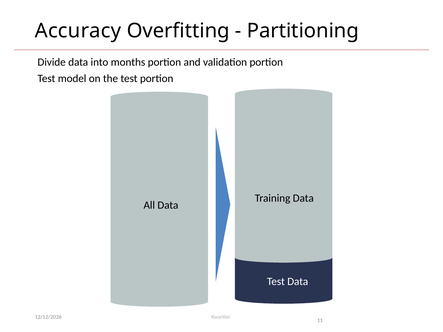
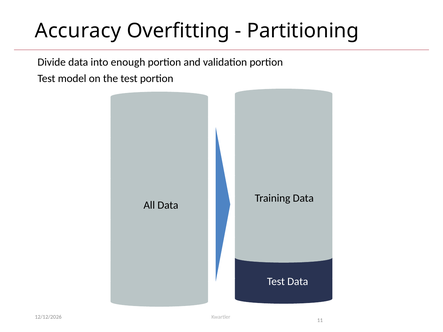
months: months -> enough
